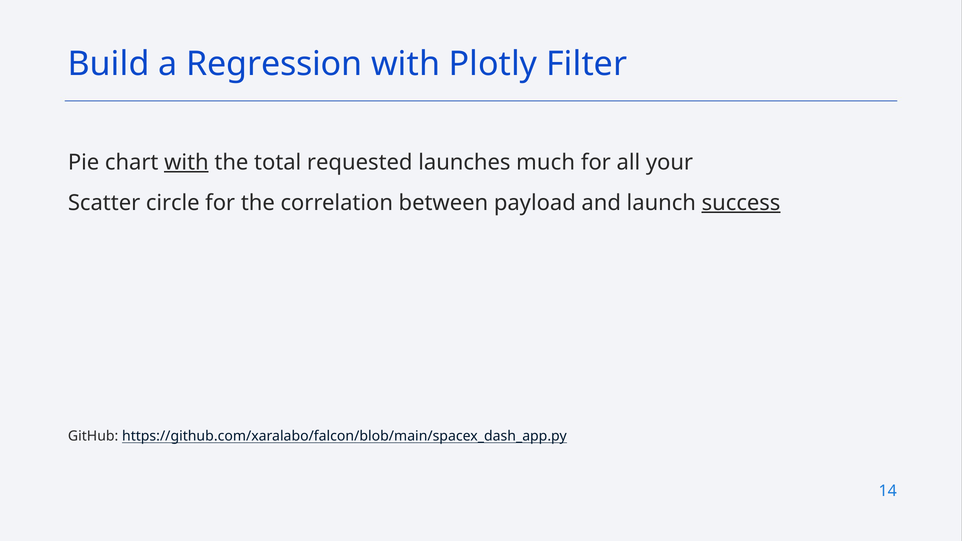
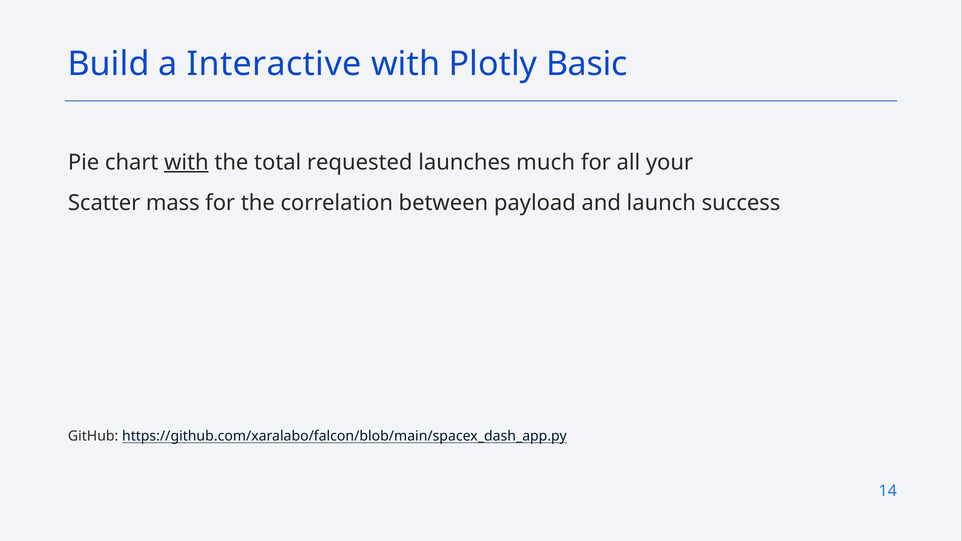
Regression: Regression -> Interactive
Filter: Filter -> Basic
circle: circle -> mass
success underline: present -> none
